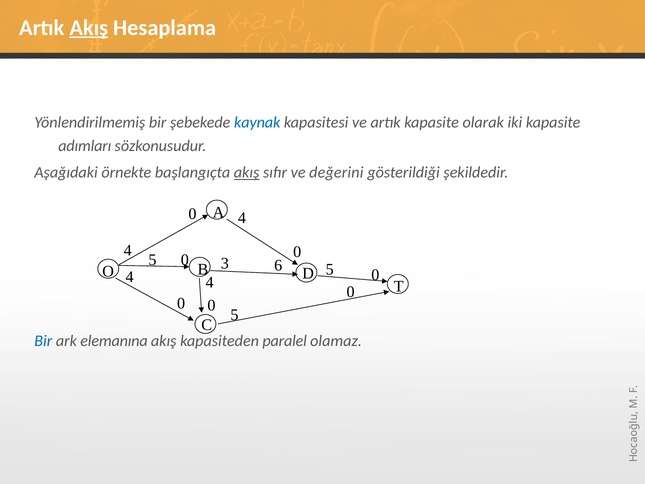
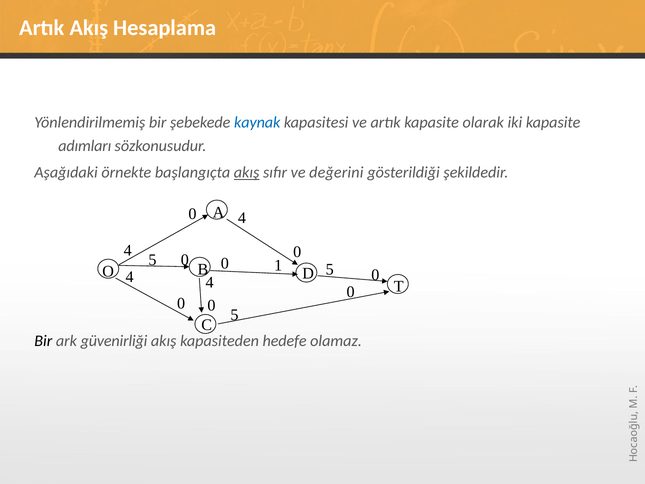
Akış at (89, 28) underline: present -> none
3 at (225, 263): 3 -> 0
6: 6 -> 1
Bir at (43, 341) colour: blue -> black
elemanına: elemanına -> güvenirliği
paralel: paralel -> hedefe
